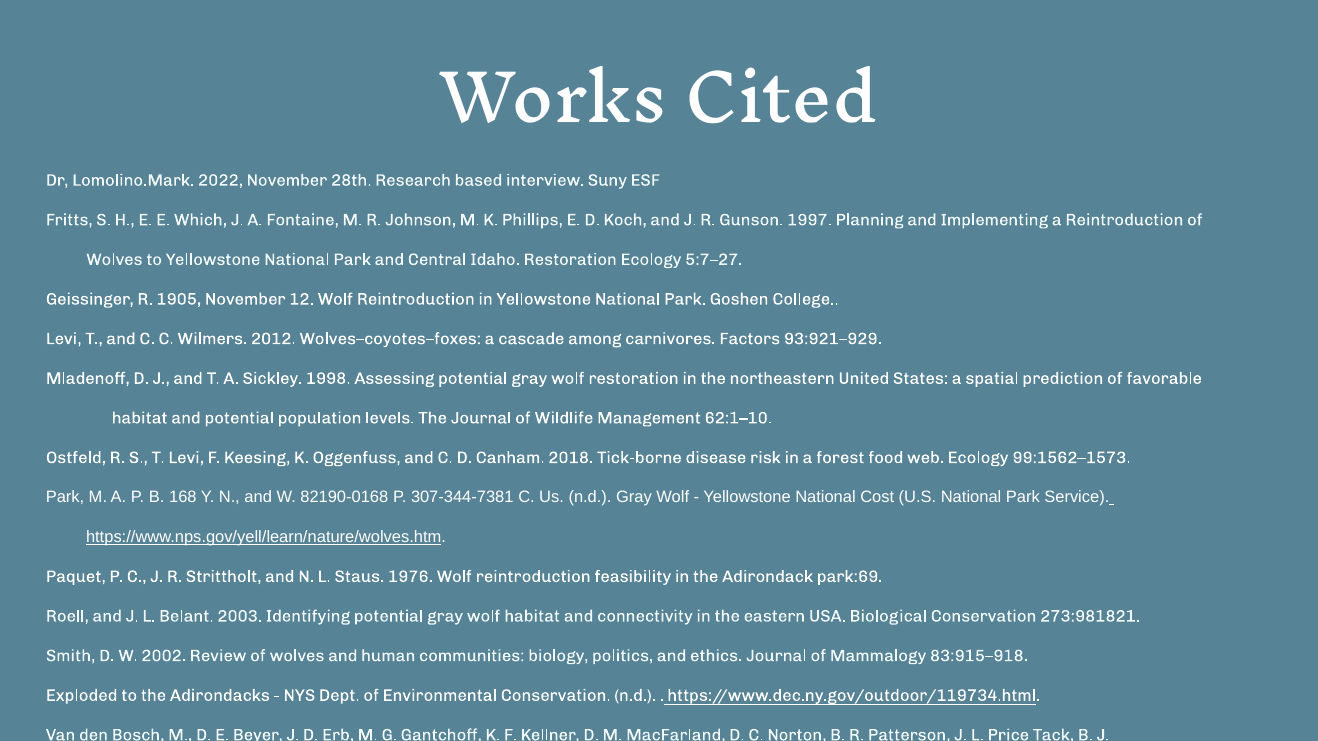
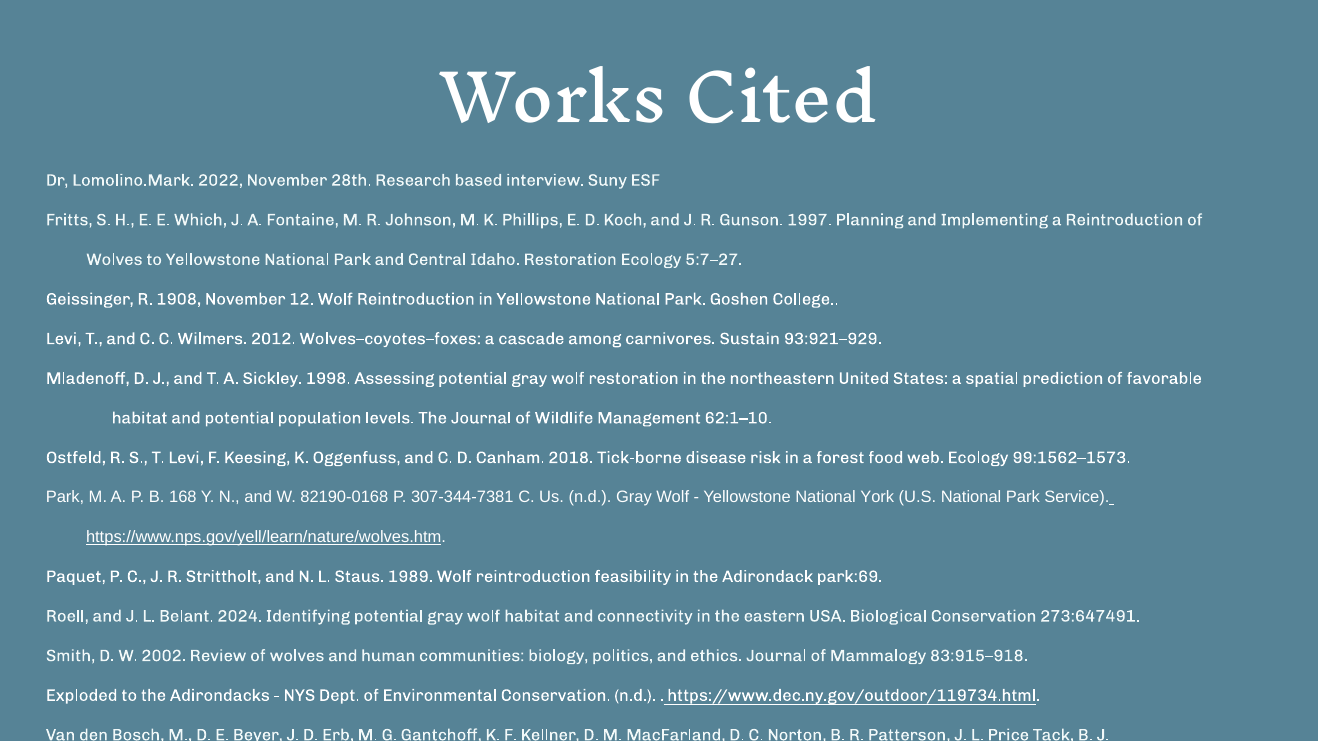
1905: 1905 -> 1908
Factors: Factors -> Sustain
Cost: Cost -> York
1976: 1976 -> 1989
2003: 2003 -> 2024
273:981821: 273:981821 -> 273:647491
